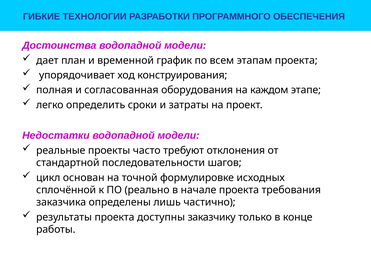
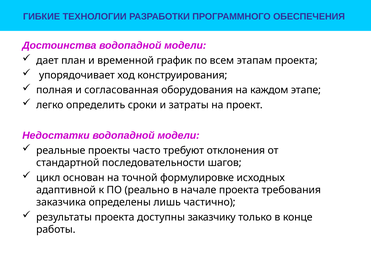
сплочённой: сплочённой -> адаптивной
